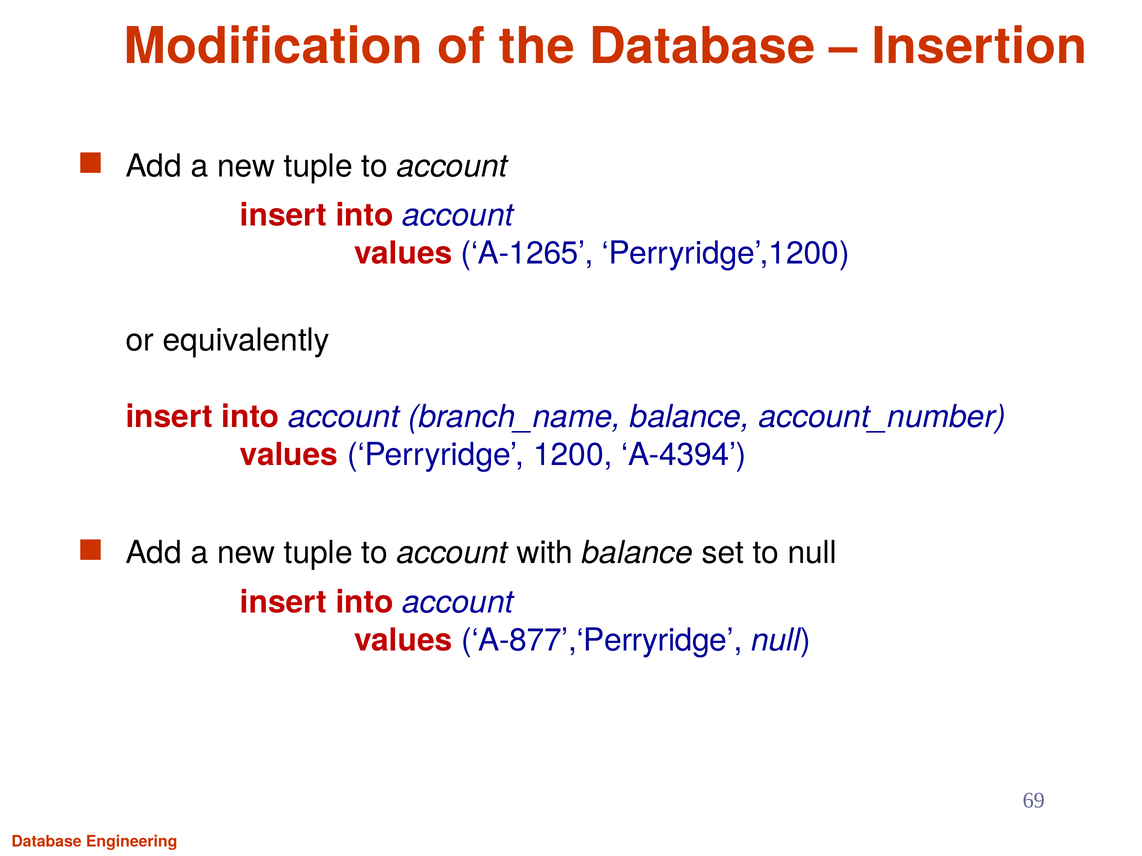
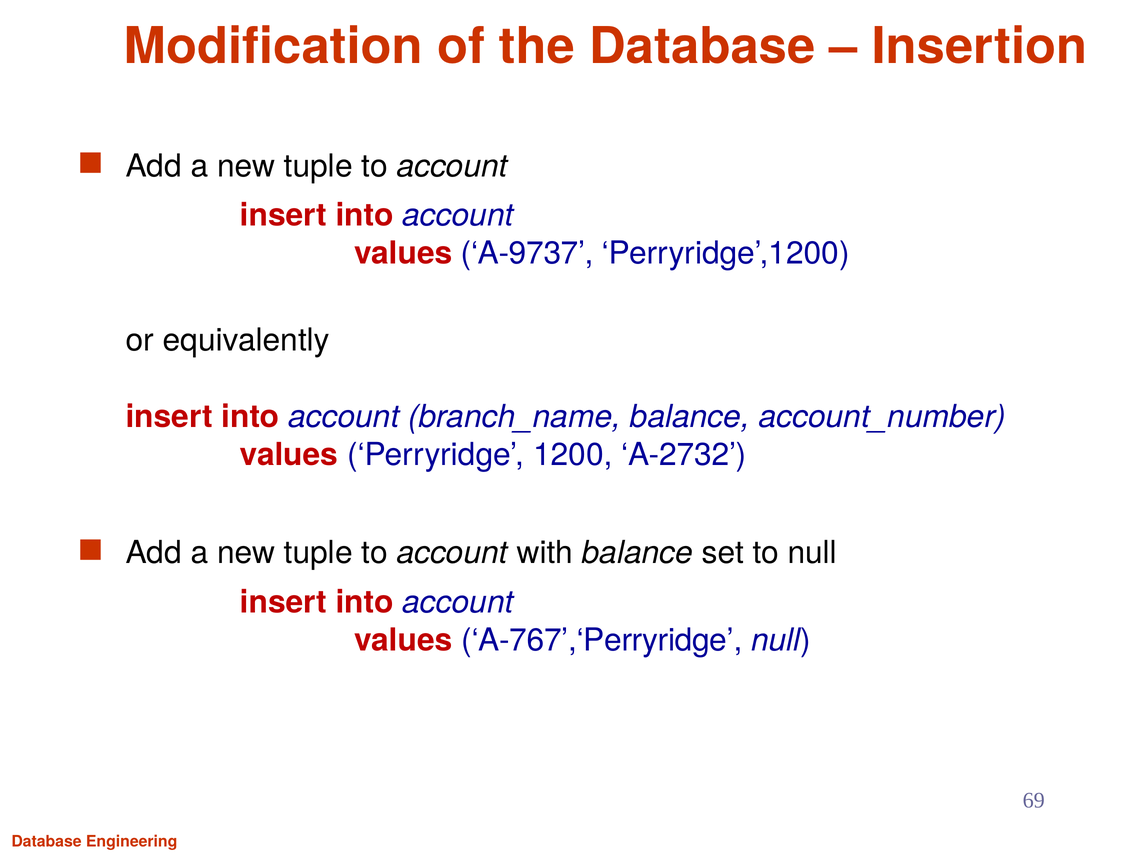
A-1265: A-1265 -> A-9737
A-4394: A-4394 -> A-2732
A-877’,‘Perryridge: A-877’,‘Perryridge -> A-767’,‘Perryridge
